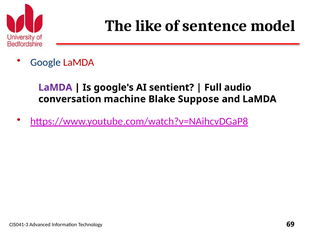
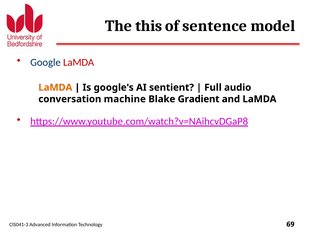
like: like -> this
LaMDA at (55, 88) colour: purple -> orange
Suppose: Suppose -> Gradient
